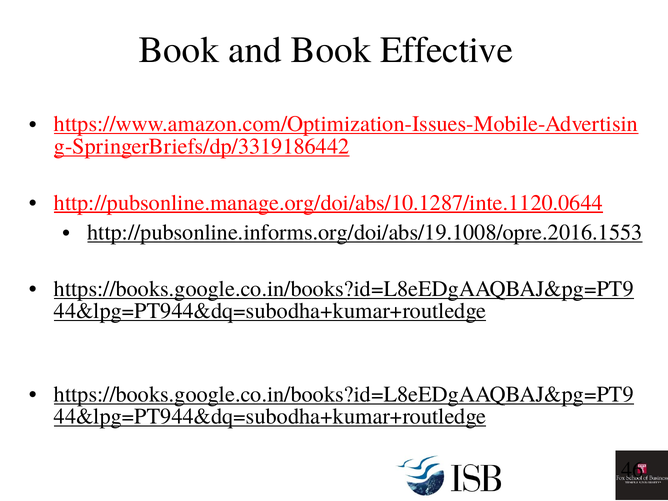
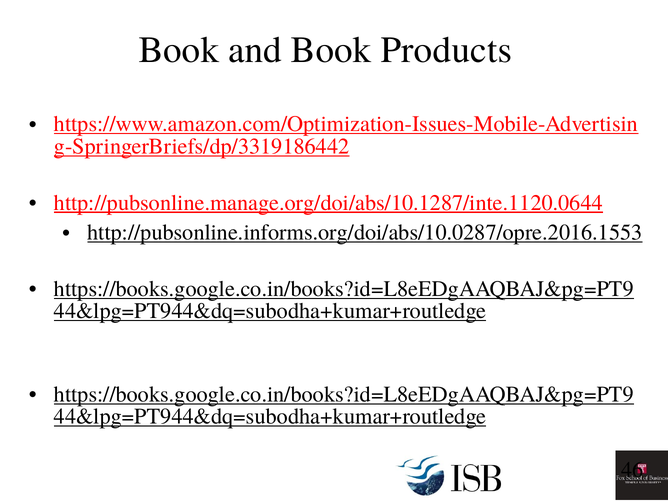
Effective: Effective -> Products
http://pubsonline.informs.org/doi/abs/19.1008/opre.2016.1553: http://pubsonline.informs.org/doi/abs/19.1008/opre.2016.1553 -> http://pubsonline.informs.org/doi/abs/10.0287/opre.2016.1553
